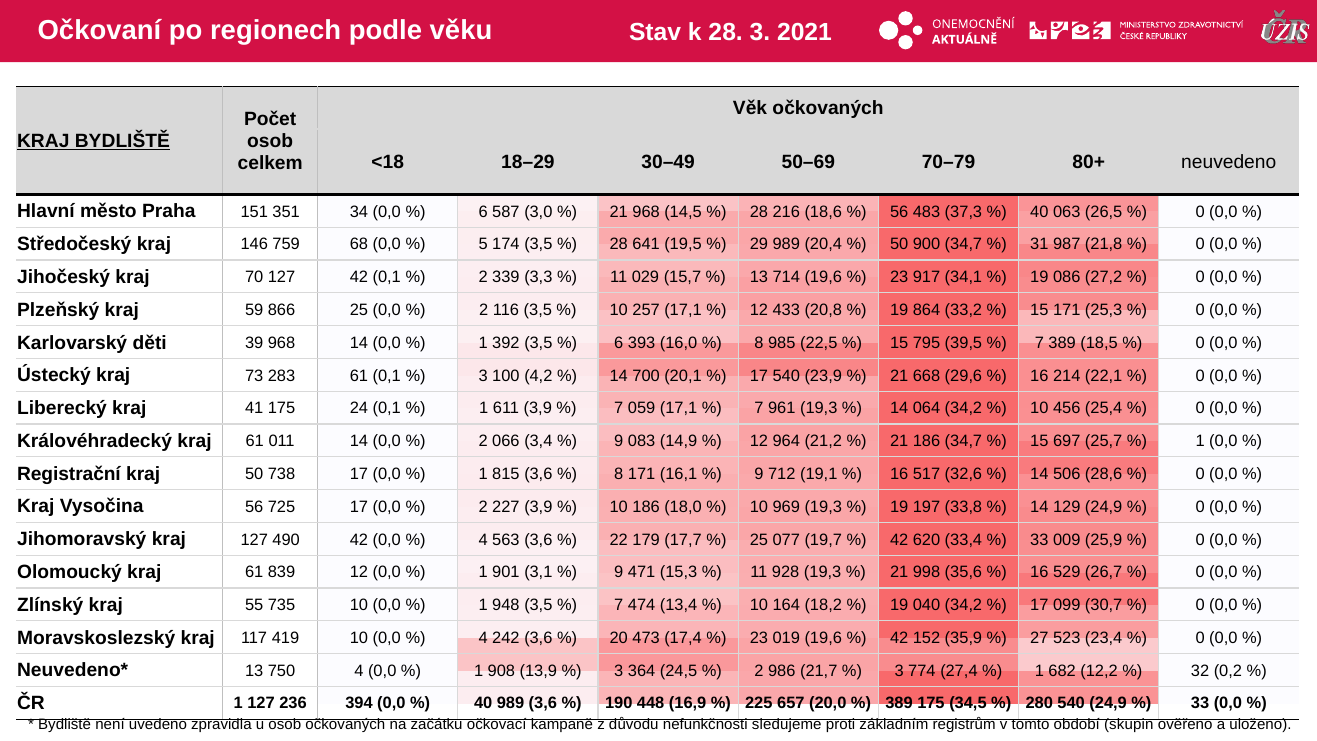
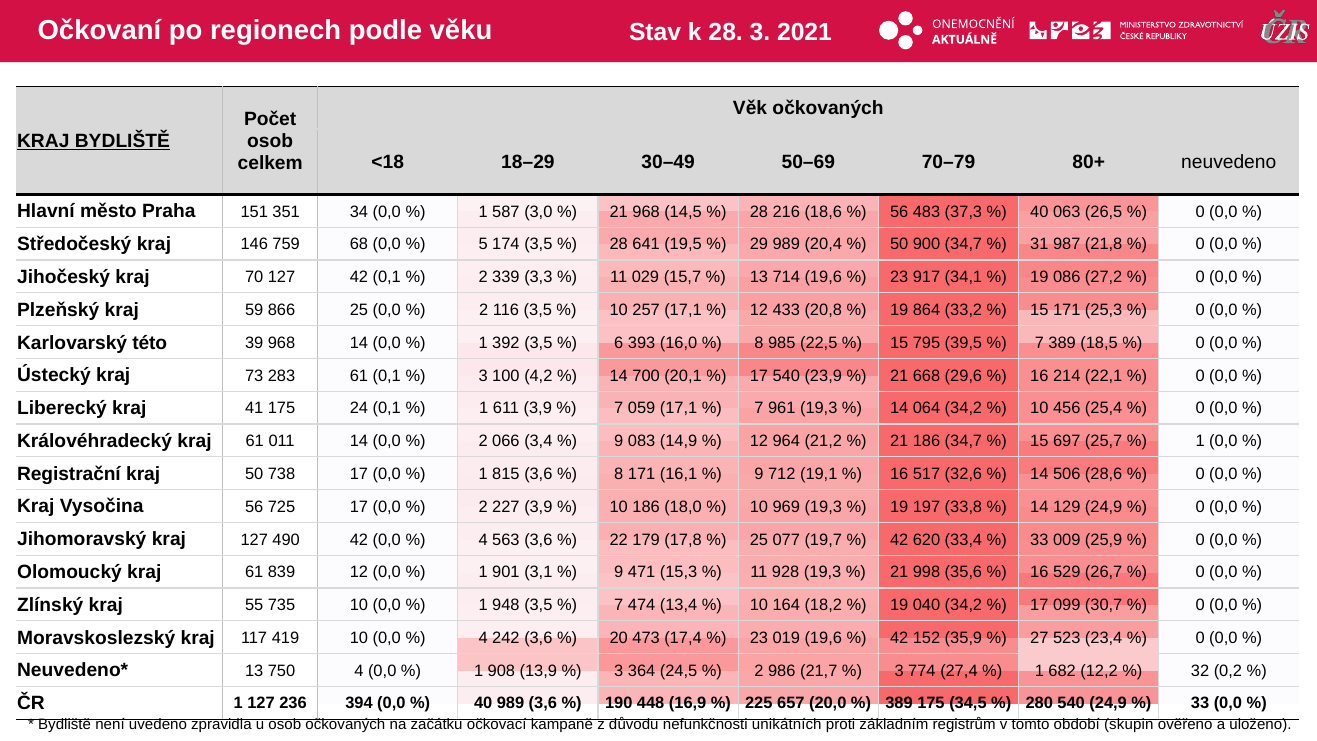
6 at (483, 212): 6 -> 1
děti: děti -> této
17,7: 17,7 -> 17,8
sledujeme: sledujeme -> unikátních
